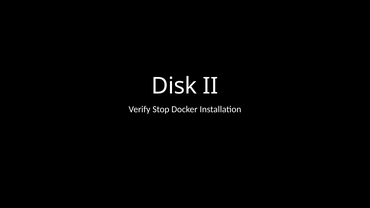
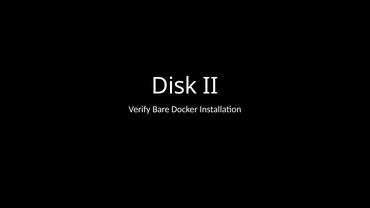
Stop: Stop -> Bare
